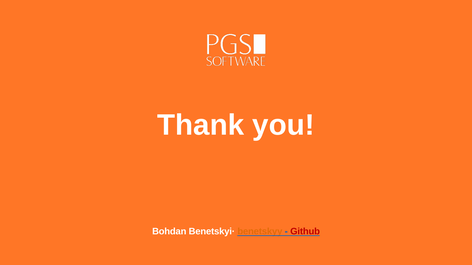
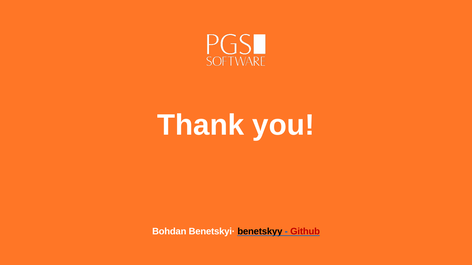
benetskyy colour: orange -> black
